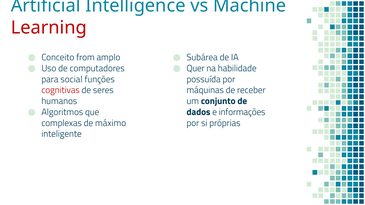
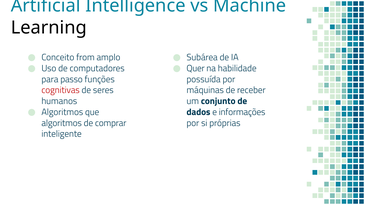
Learning colour: red -> black
social: social -> passo
complexas at (62, 123): complexas -> algoritmos
máximo: máximo -> comprar
